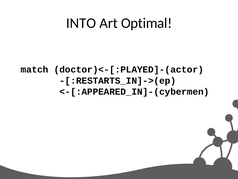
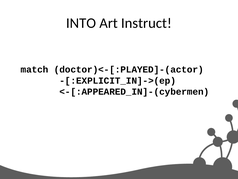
Optimal: Optimal -> Instruct
-[:RESTARTS_IN]->(ep: -[:RESTARTS_IN]->(ep -> -[:EXPLICIT_IN]->(ep
